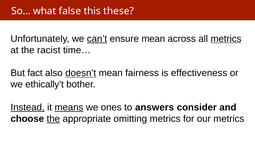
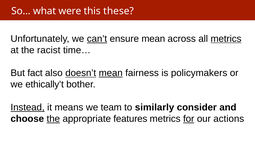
false: false -> were
mean at (111, 73) underline: none -> present
effectiveness: effectiveness -> policymakers
means underline: present -> none
ones: ones -> team
answers: answers -> similarly
omitting: omitting -> features
for underline: none -> present
our metrics: metrics -> actions
